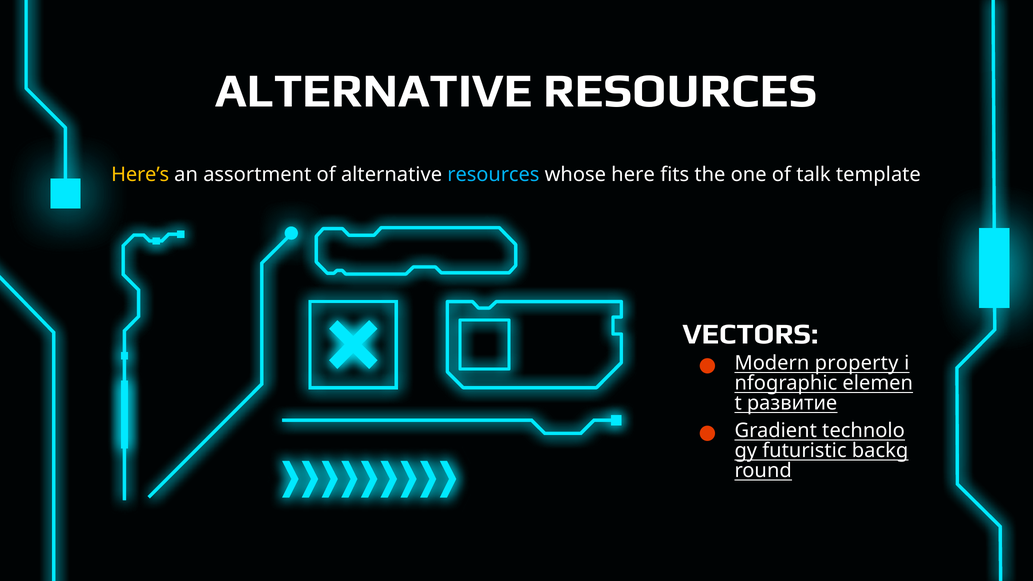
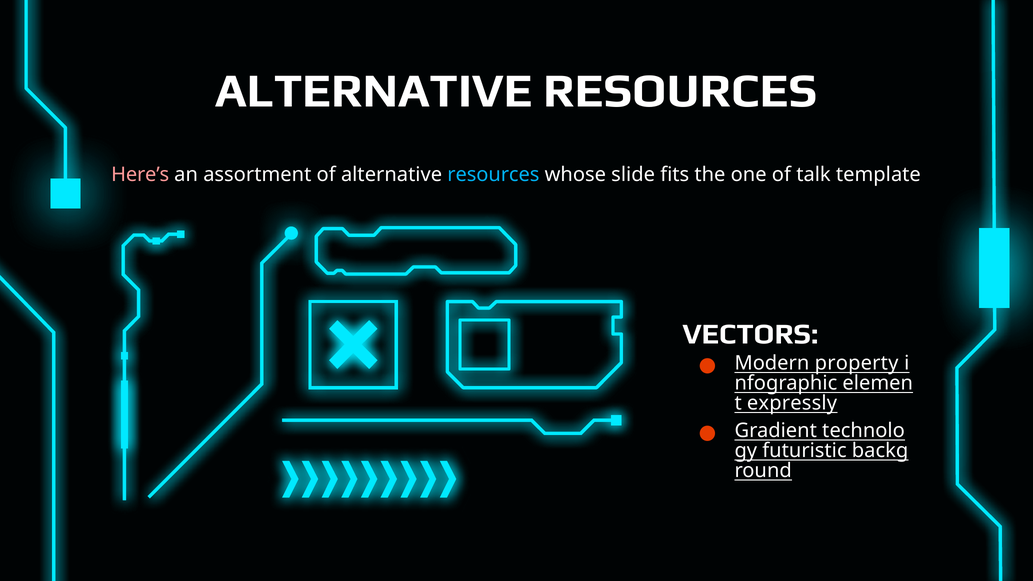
Here’s colour: yellow -> pink
here: here -> slide
развитие: развитие -> expressly
